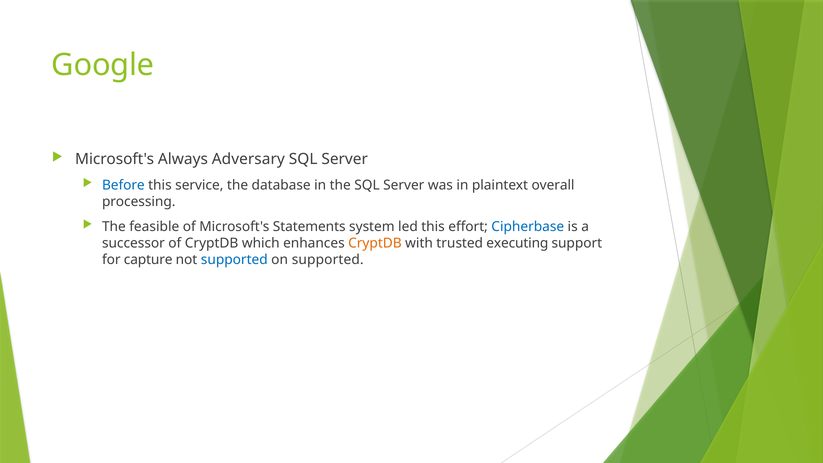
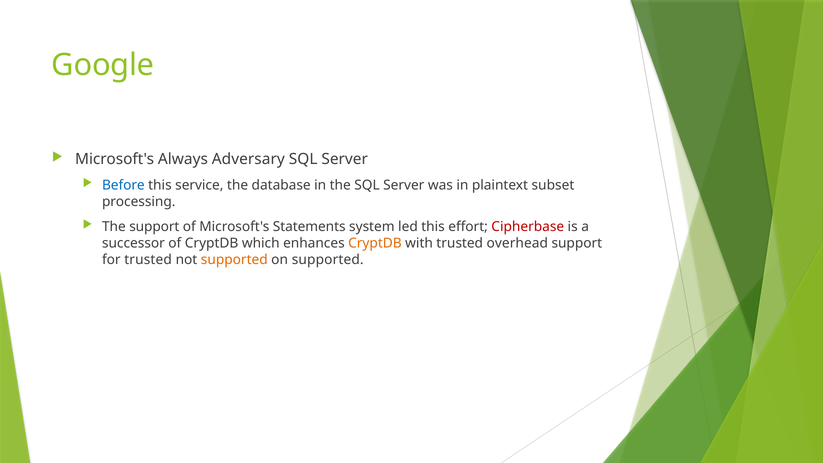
overall: overall -> subset
The feasible: feasible -> support
Cipherbase colour: blue -> red
executing: executing -> overhead
for capture: capture -> trusted
supported at (234, 260) colour: blue -> orange
